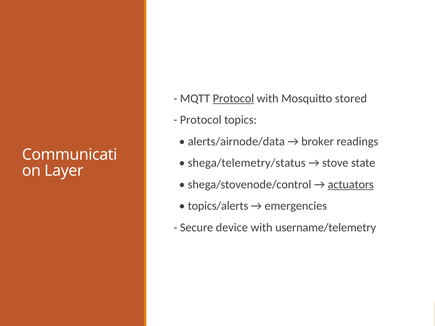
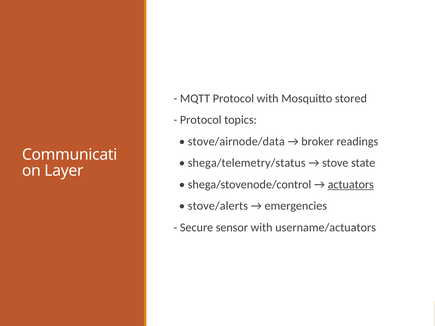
Protocol at (233, 98) underline: present -> none
alerts/airnode/data: alerts/airnode/data -> stove/airnode/data
topics/alerts: topics/alerts -> stove/alerts
device: device -> sensor
username/telemetry: username/telemetry -> username/actuators
